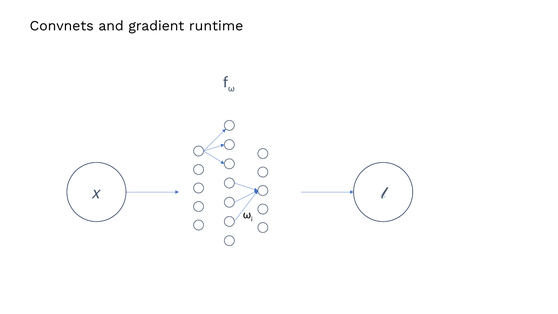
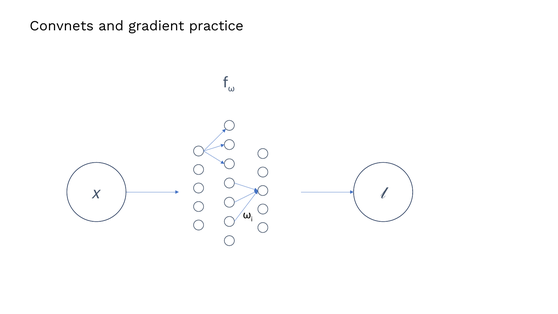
runtime: runtime -> practice
